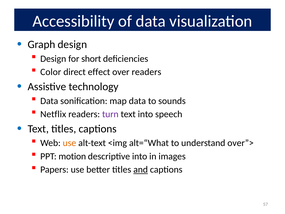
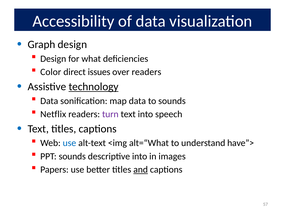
short: short -> what
effect: effect -> issues
technology underline: none -> present
use at (69, 143) colour: orange -> blue
over”>: over”> -> have”>
PPT motion: motion -> sounds
